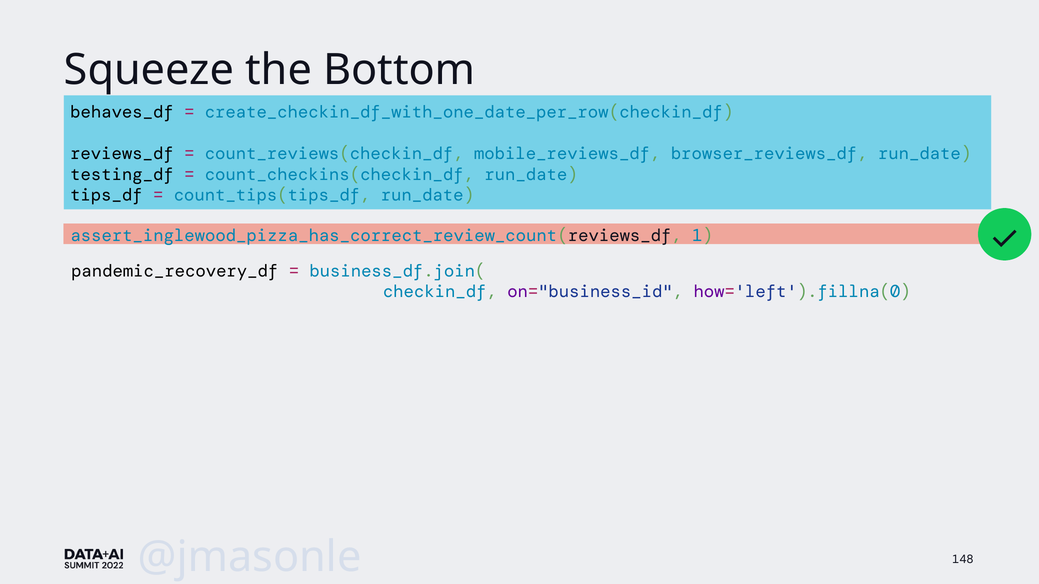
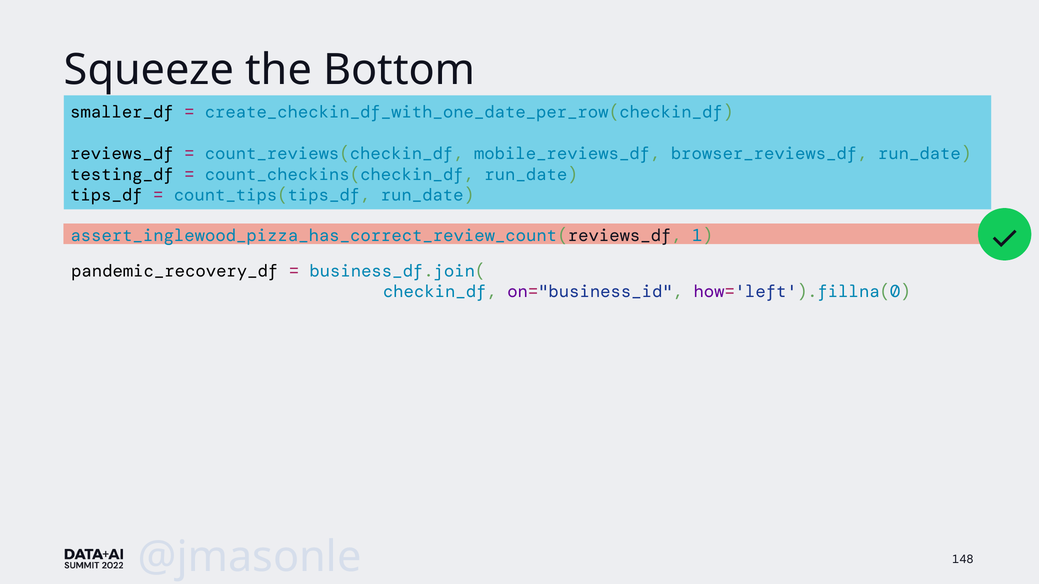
behaves_df: behaves_df -> smaller_df
